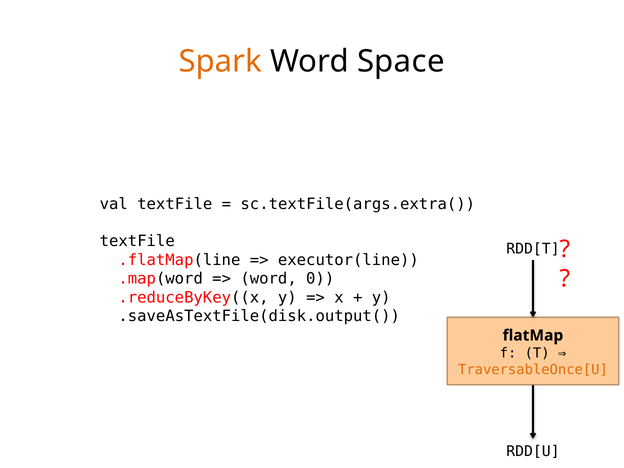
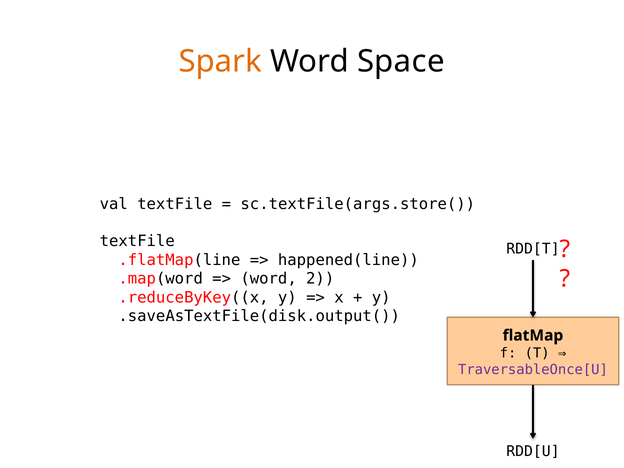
sc.textFile(args.extra(: sc.textFile(args.extra( -> sc.textFile(args.store(
executor(line: executor(line -> happened(line
0: 0 -> 2
TraversableOnce[U colour: orange -> purple
